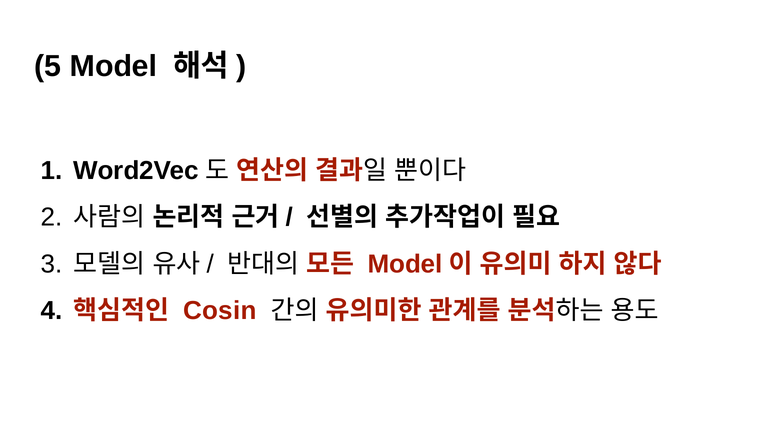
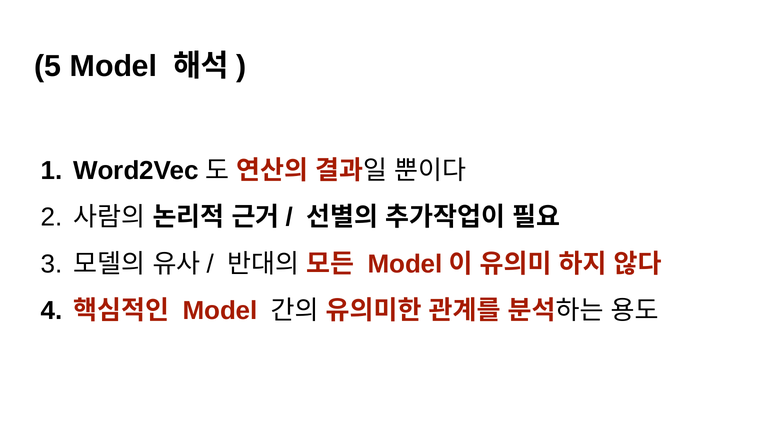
Cosin at (220, 311): Cosin -> Model
